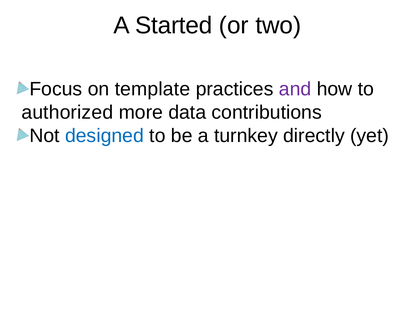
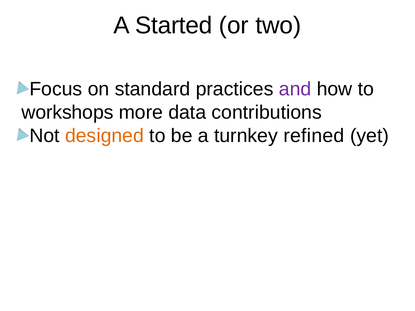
template: template -> standard
authorized: authorized -> workshops
designed colour: blue -> orange
directly: directly -> refined
